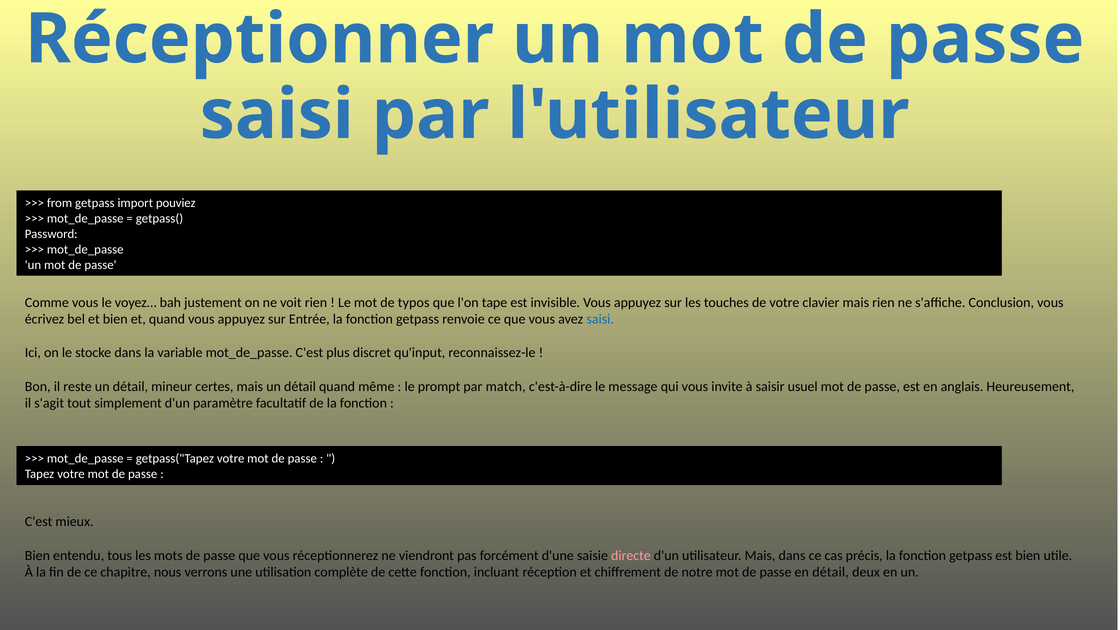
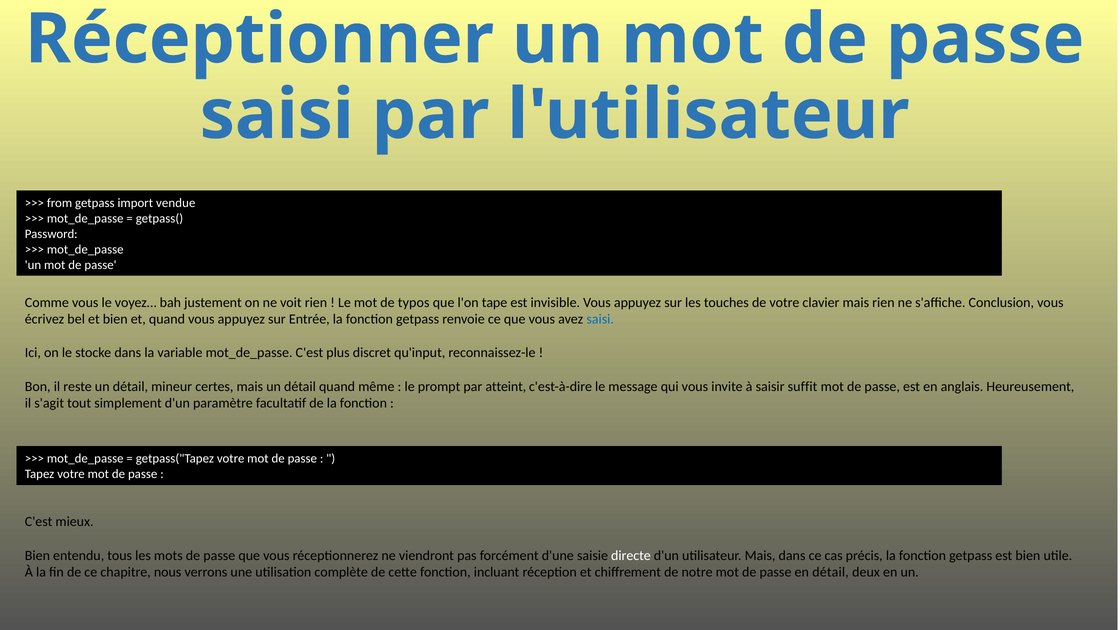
pouviez: pouviez -> vendue
match: match -> atteint
usuel: usuel -> suffit
directe colour: pink -> white
